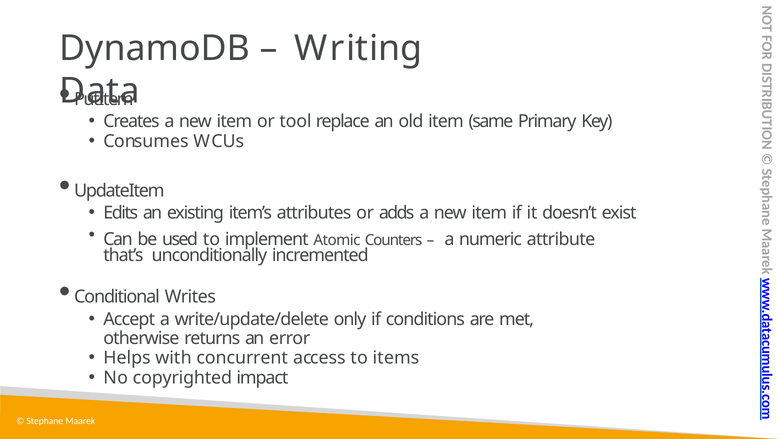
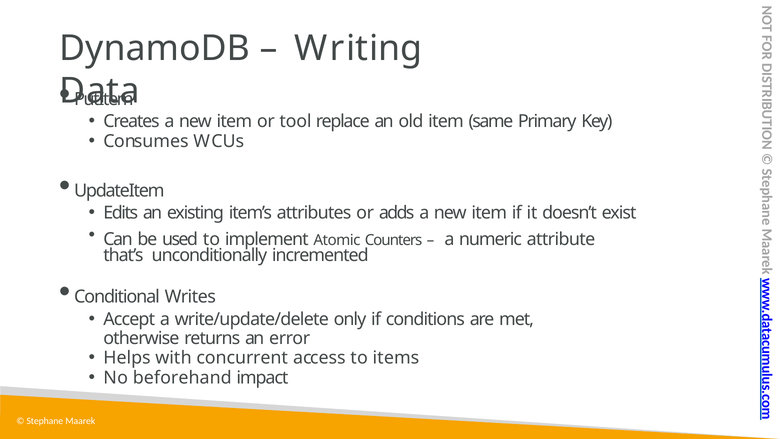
copyrighted: copyrighted -> beforehand
